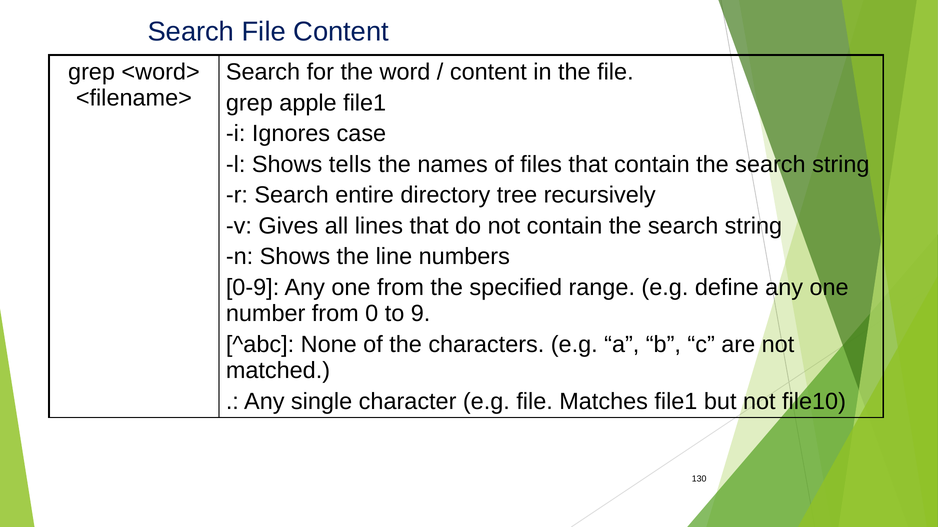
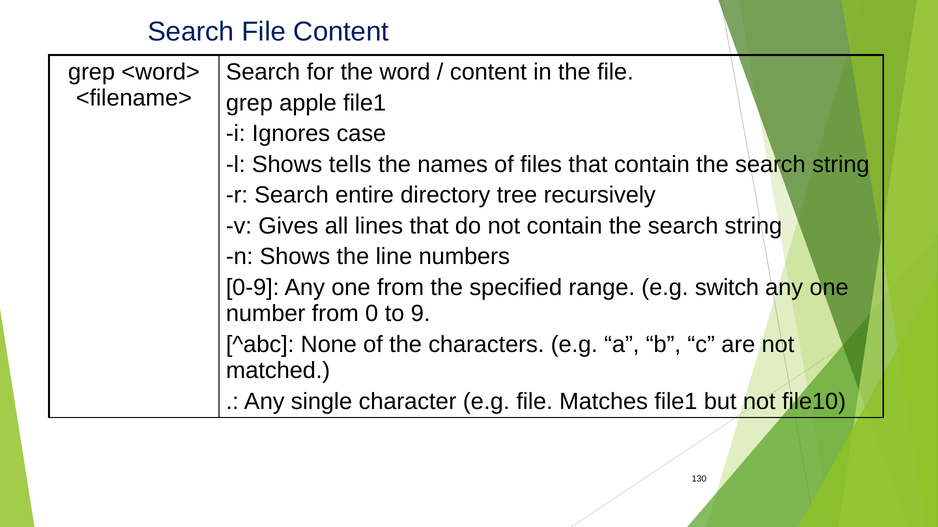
define: define -> switch
